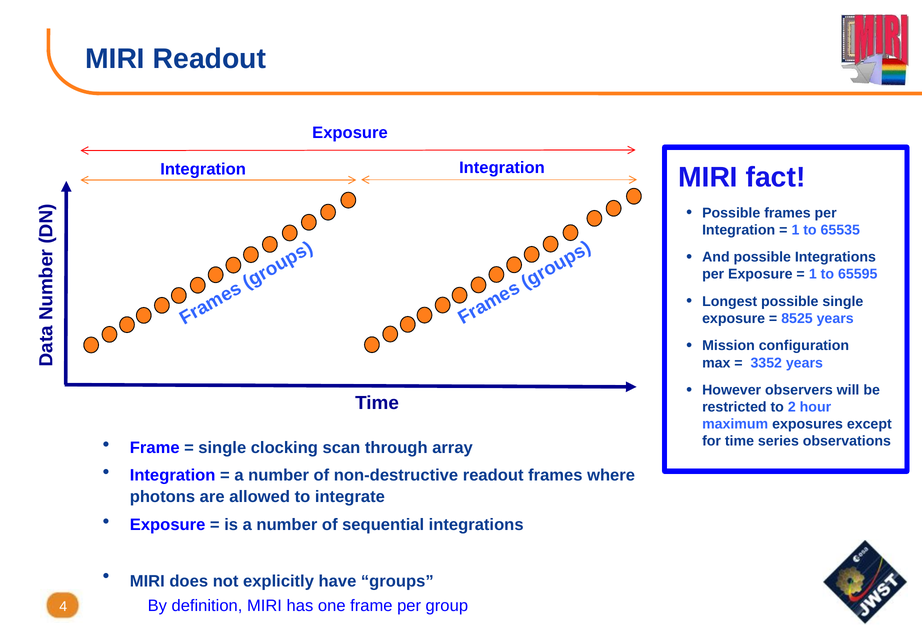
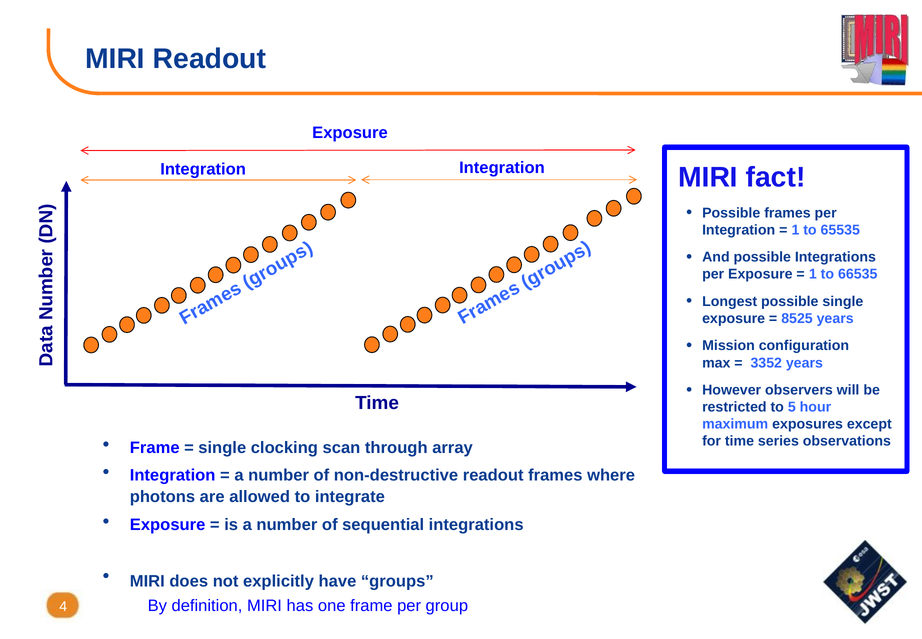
65595: 65595 -> 66535
2: 2 -> 5
